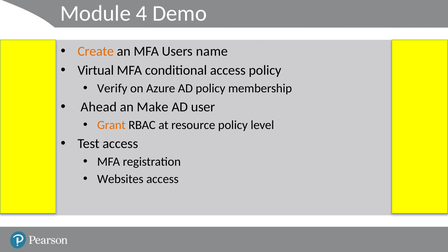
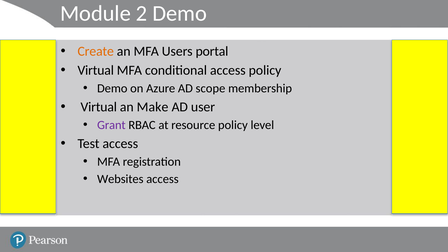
4: 4 -> 2
name: name -> portal
Verify at (112, 89): Verify -> Demo
AD policy: policy -> scope
Ahead at (99, 107): Ahead -> Virtual
Grant colour: orange -> purple
